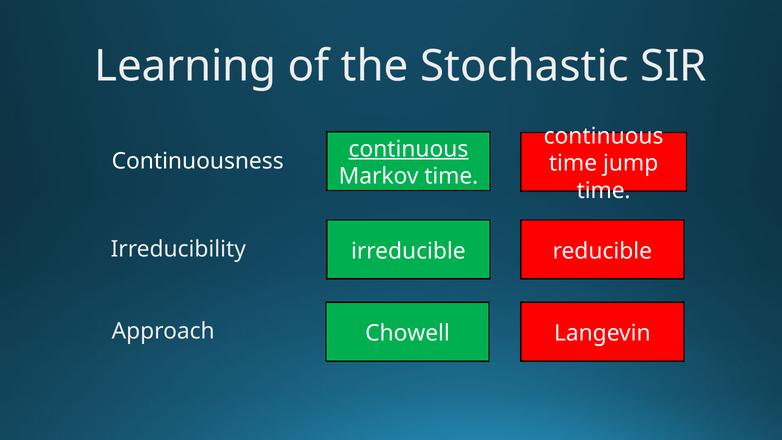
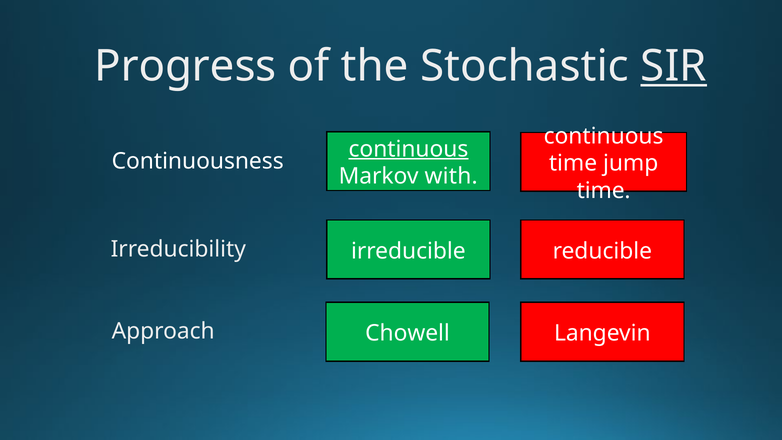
Learning: Learning -> Progress
SIR underline: none -> present
Markov time: time -> with
